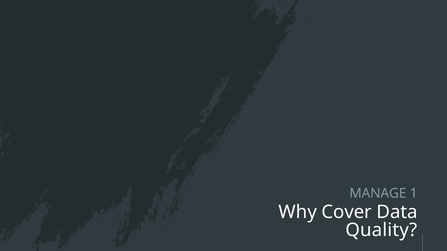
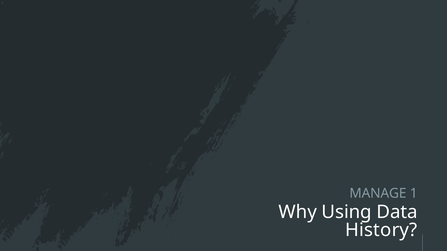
Cover: Cover -> Using
Quality: Quality -> History
